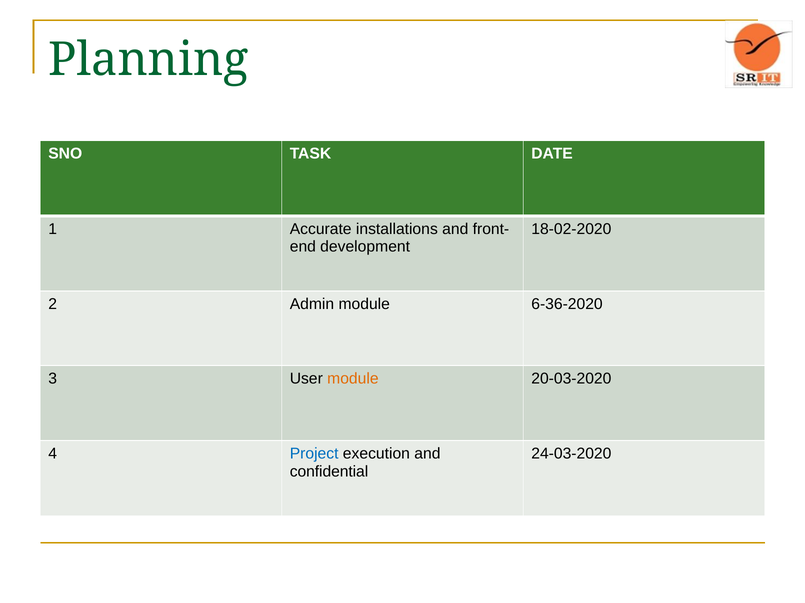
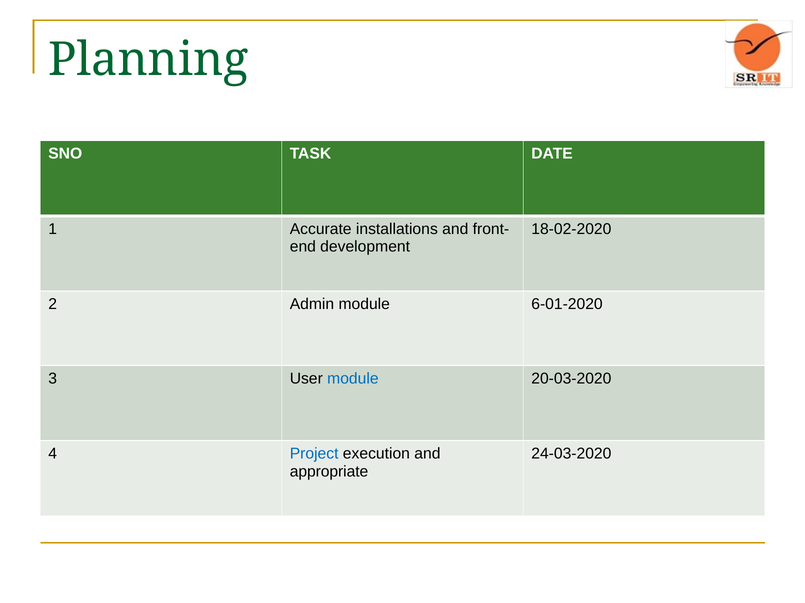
6-36-2020: 6-36-2020 -> 6-01-2020
module at (353, 379) colour: orange -> blue
confidential: confidential -> appropriate
